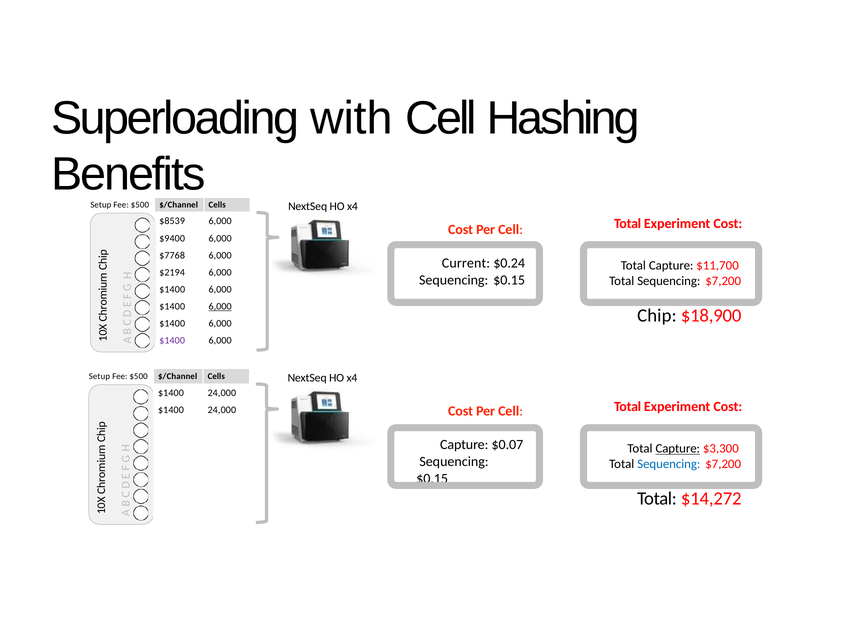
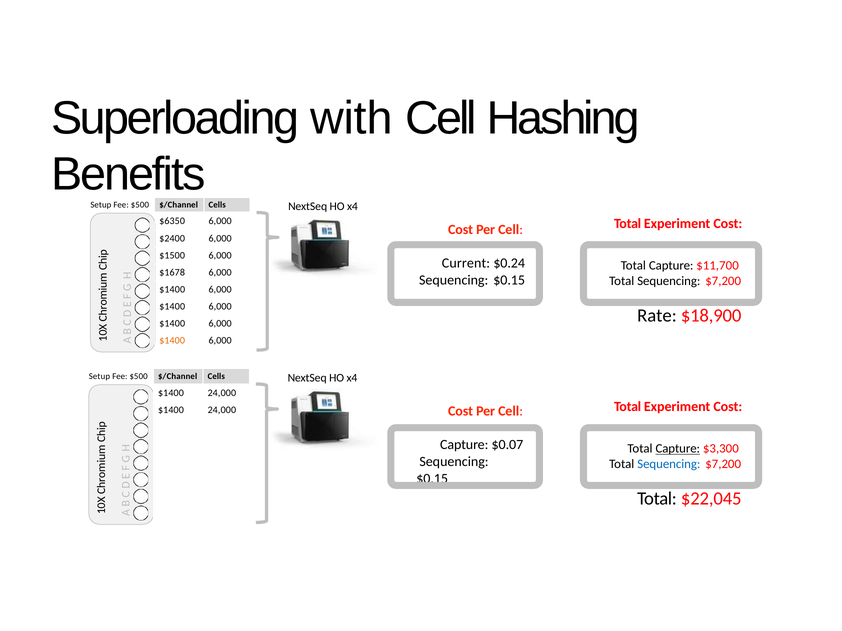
$8539: $8539 -> $6350
$9400: $9400 -> $2400
$7768: $7768 -> $1500
$2194: $2194 -> $1678
6,000 at (220, 307) underline: present -> none
Chip: Chip -> Rate
$1400 at (172, 341) colour: purple -> orange
$14,272: $14,272 -> $22,045
